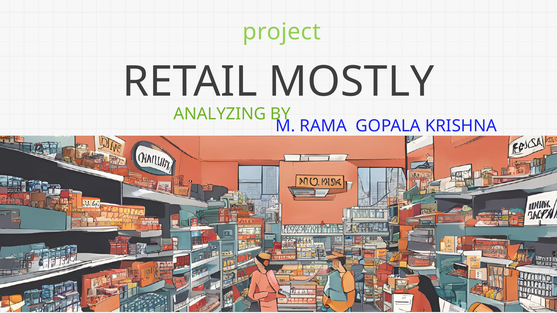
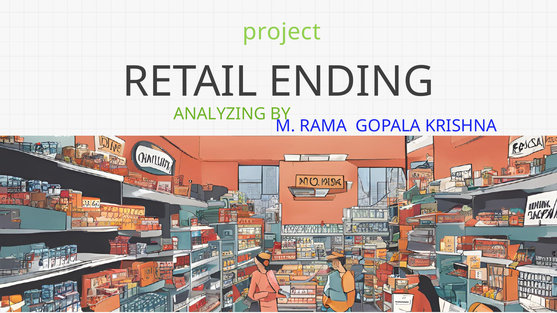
MOSTLY: MOSTLY -> ENDING
